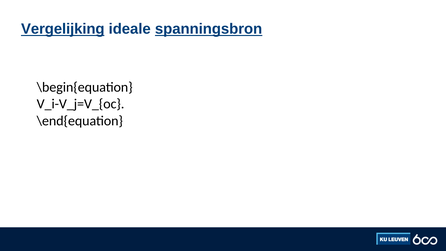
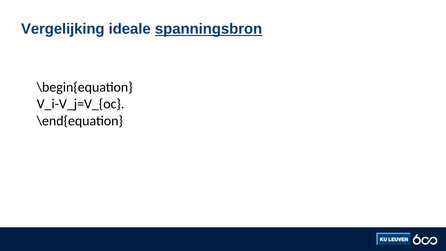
Vergelijking underline: present -> none
